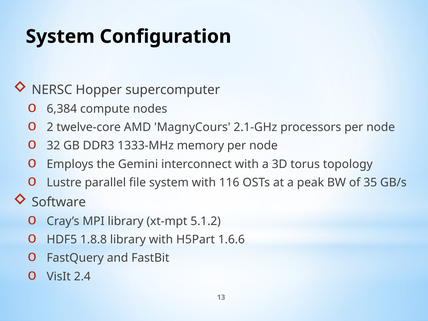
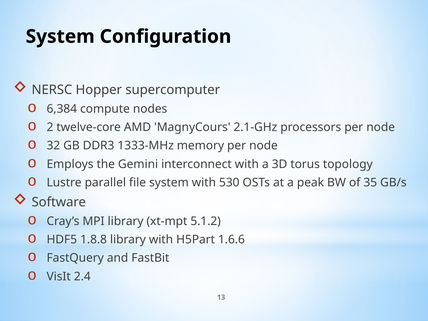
116: 116 -> 530
